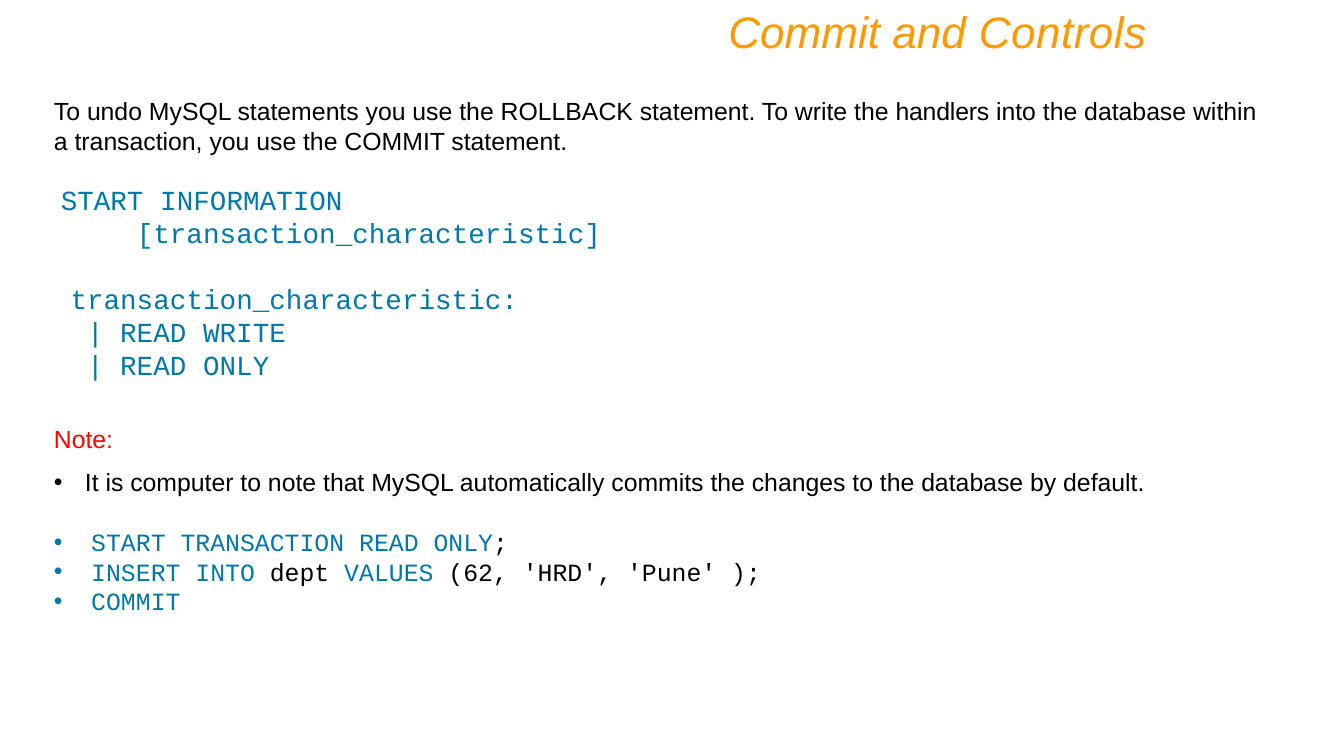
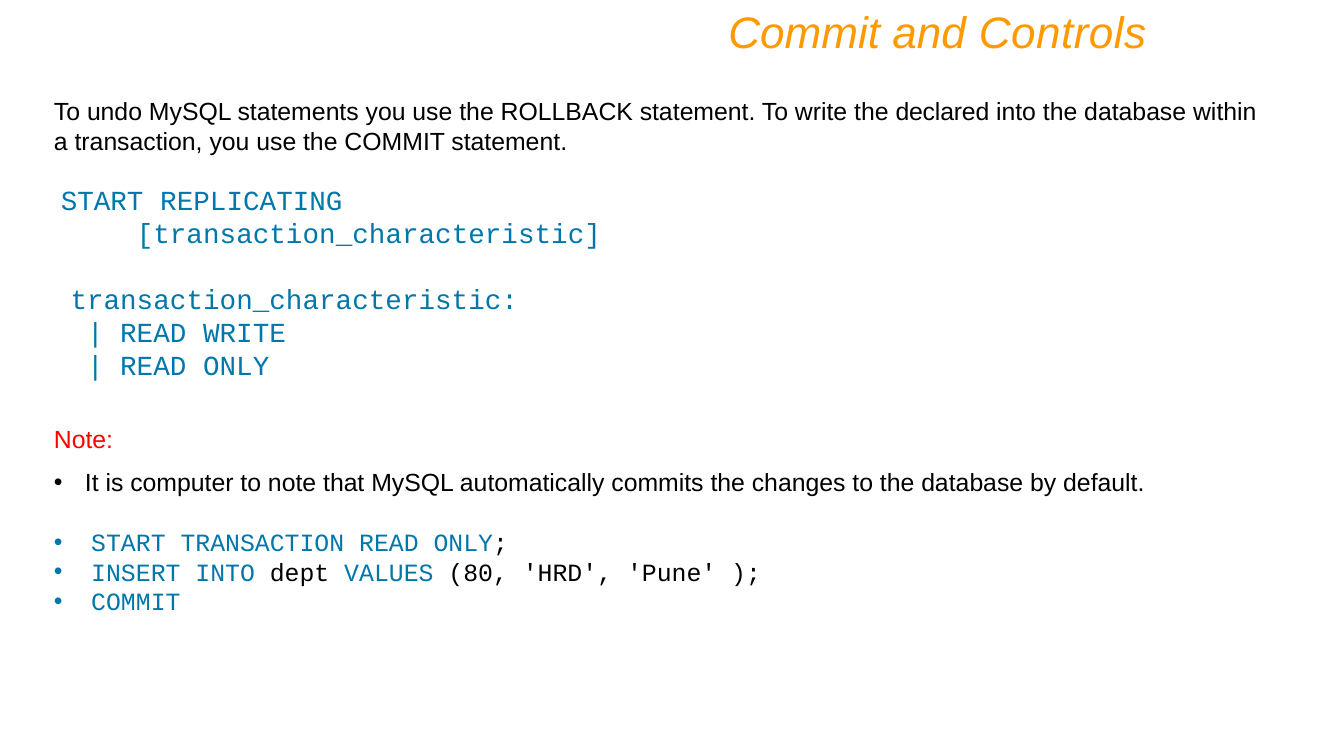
handlers: handlers -> declared
INFORMATION: INFORMATION -> REPLICATING
62: 62 -> 80
